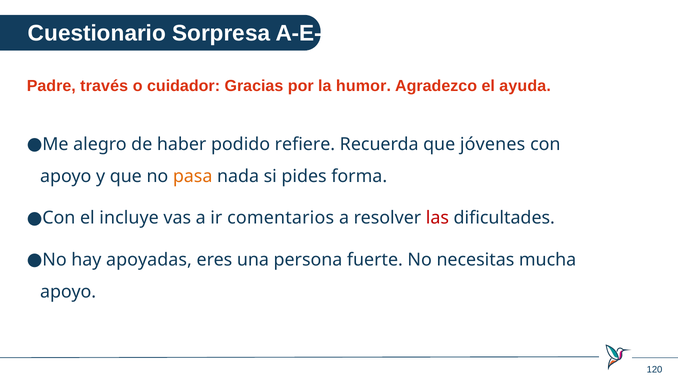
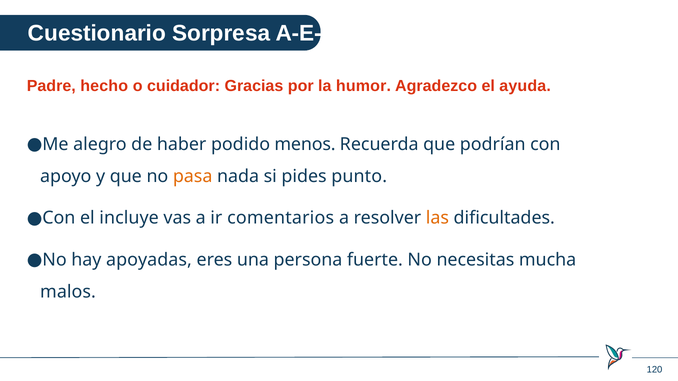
través: través -> hecho
refiere: refiere -> menos
jóvenes: jóvenes -> podrían
forma: forma -> punto
las colour: red -> orange
apoyo at (68, 292): apoyo -> malos
